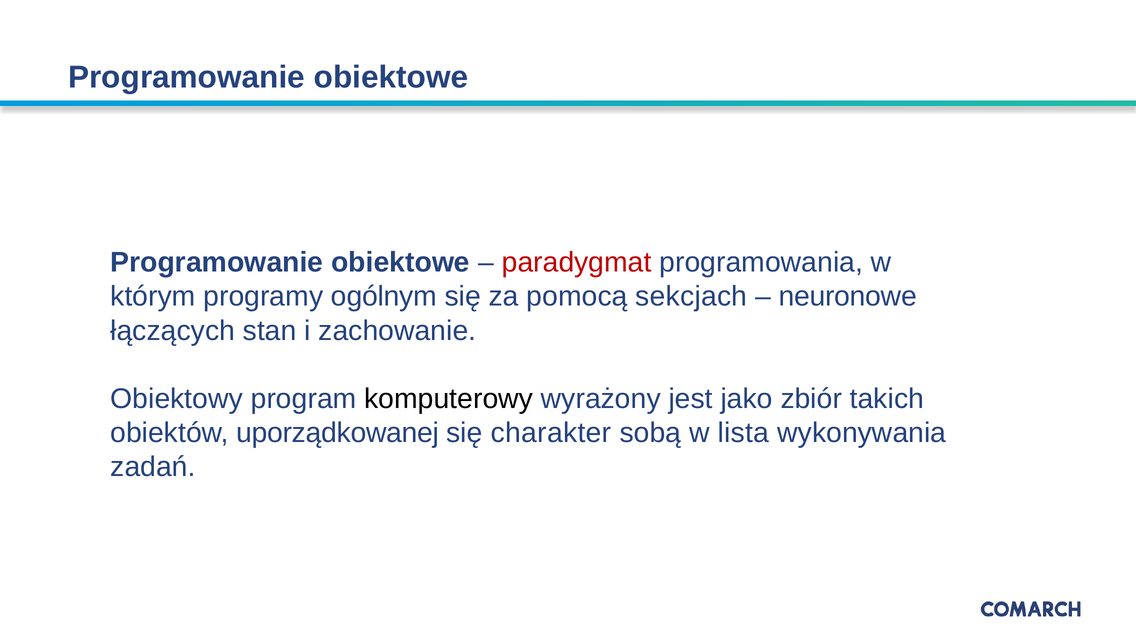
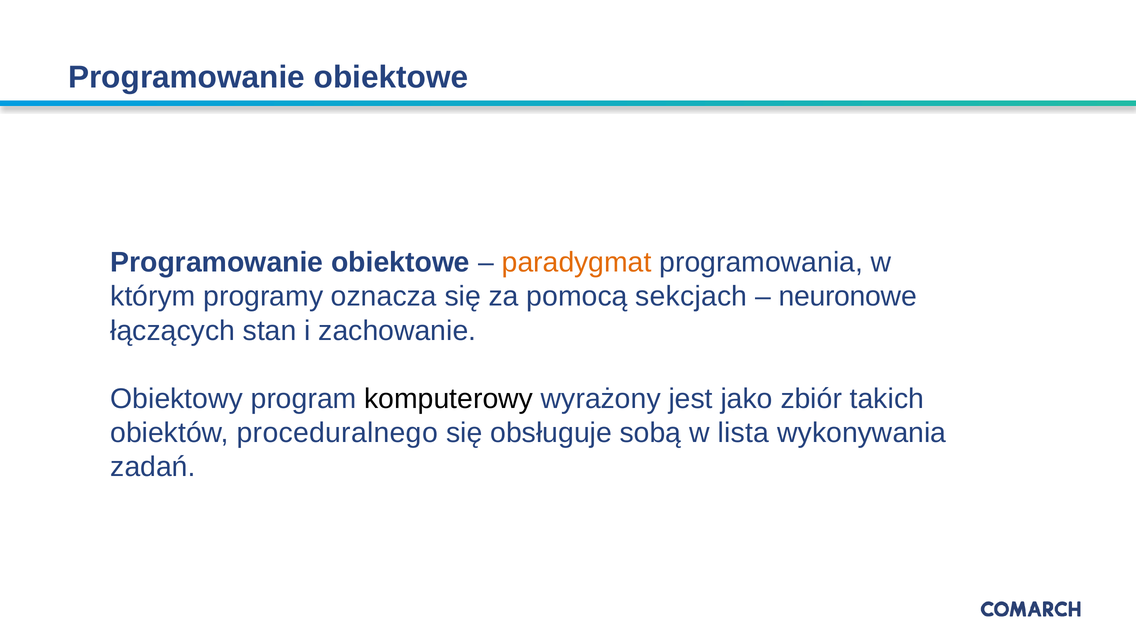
paradygmat colour: red -> orange
ogólnym: ogólnym -> oznacza
uporządkowanej: uporządkowanej -> proceduralnego
charakter: charakter -> obsługuje
